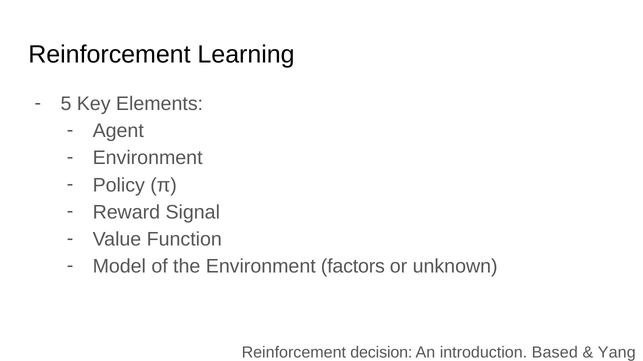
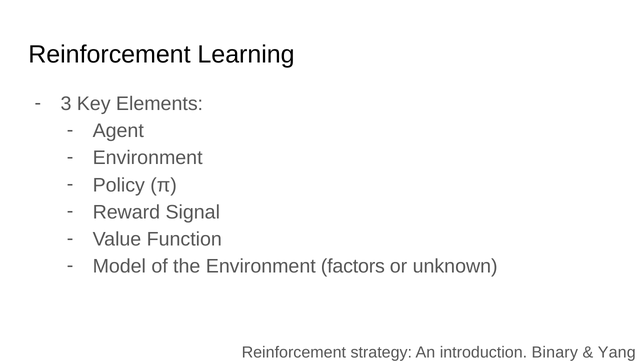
5: 5 -> 3
decision: decision -> strategy
Based: Based -> Binary
